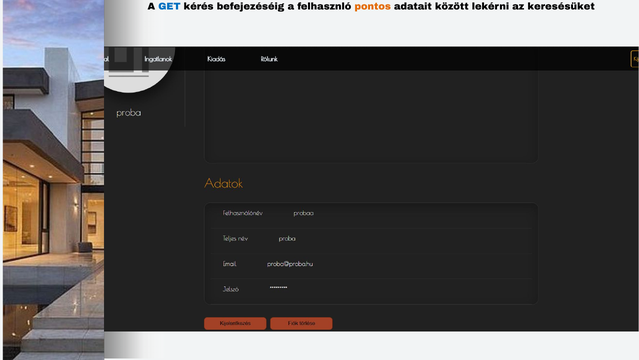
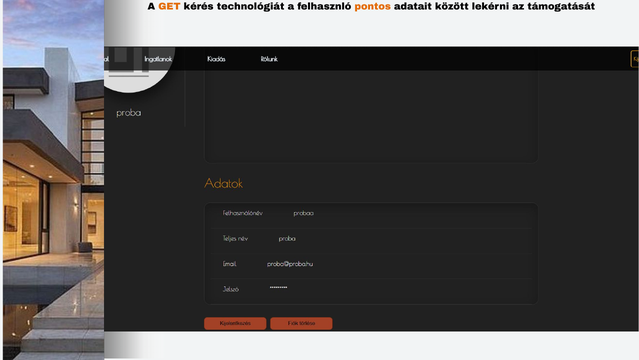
GET colour: blue -> orange
befejezéséig: befejezéséig -> technológiát
keresésüket: keresésüket -> támogatását
